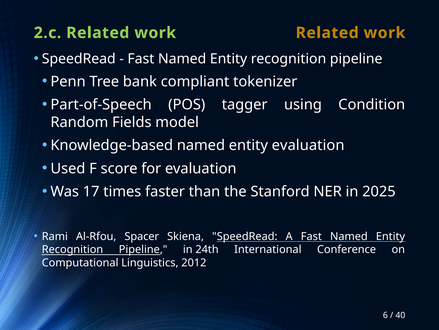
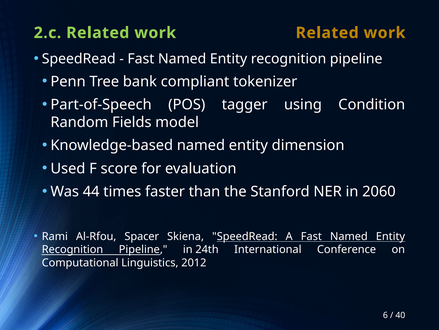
entity evaluation: evaluation -> dimension
17: 17 -> 44
2025: 2025 -> 2060
